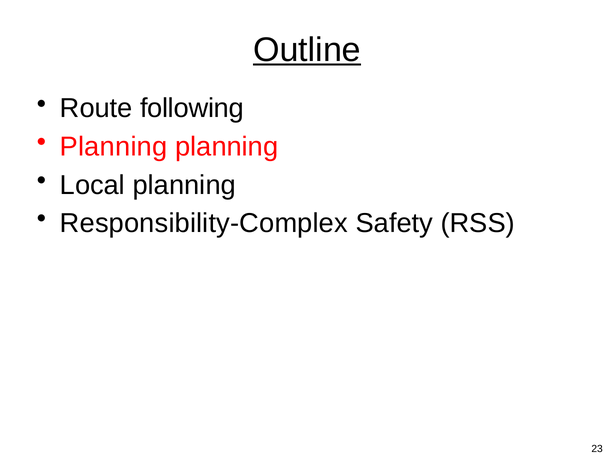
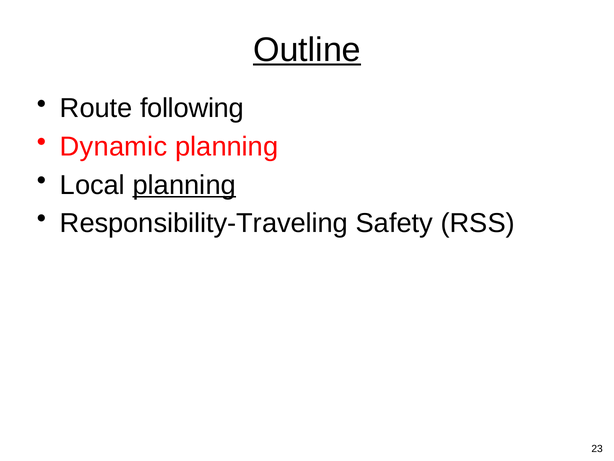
Planning at (114, 147): Planning -> Dynamic
planning at (184, 185) underline: none -> present
Responsibility-Complex: Responsibility-Complex -> Responsibility-Traveling
